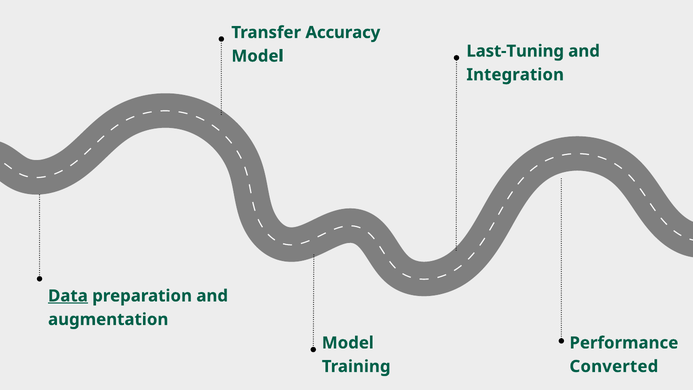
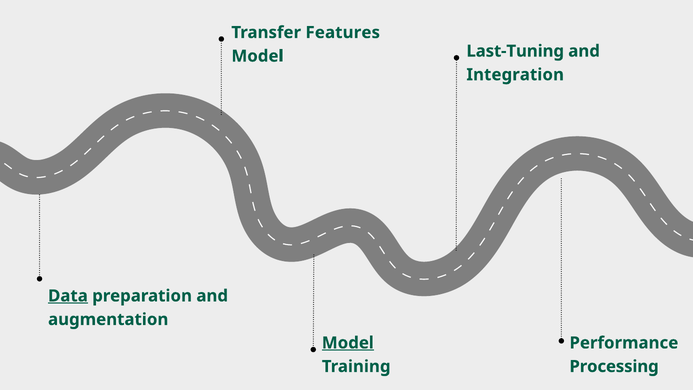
Accuracy: Accuracy -> Features
Model at (348, 343) underline: none -> present
Converted: Converted -> Processing
